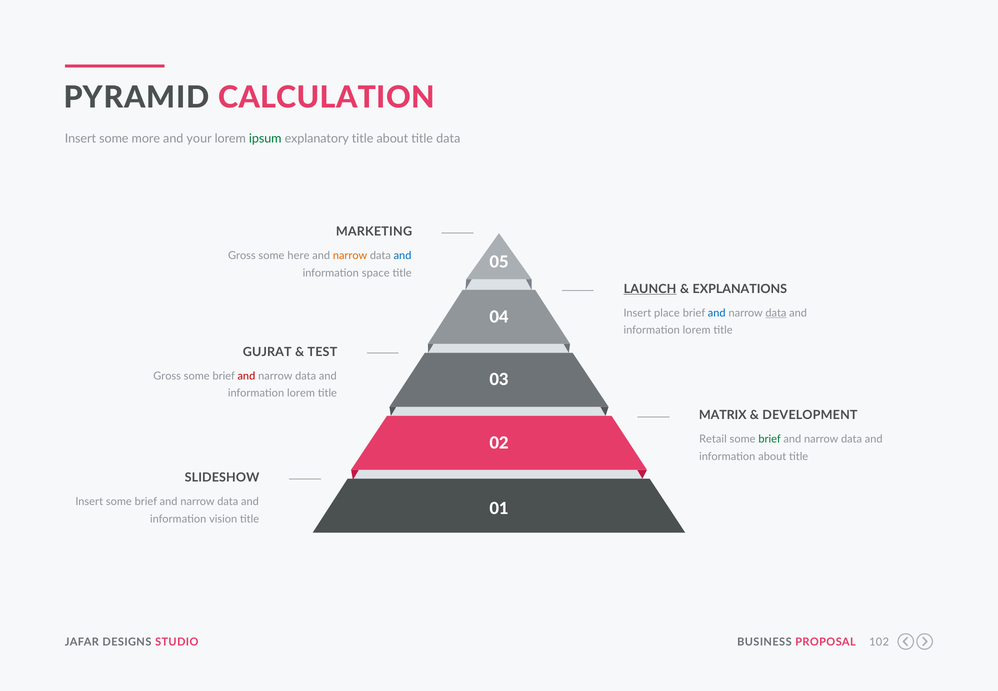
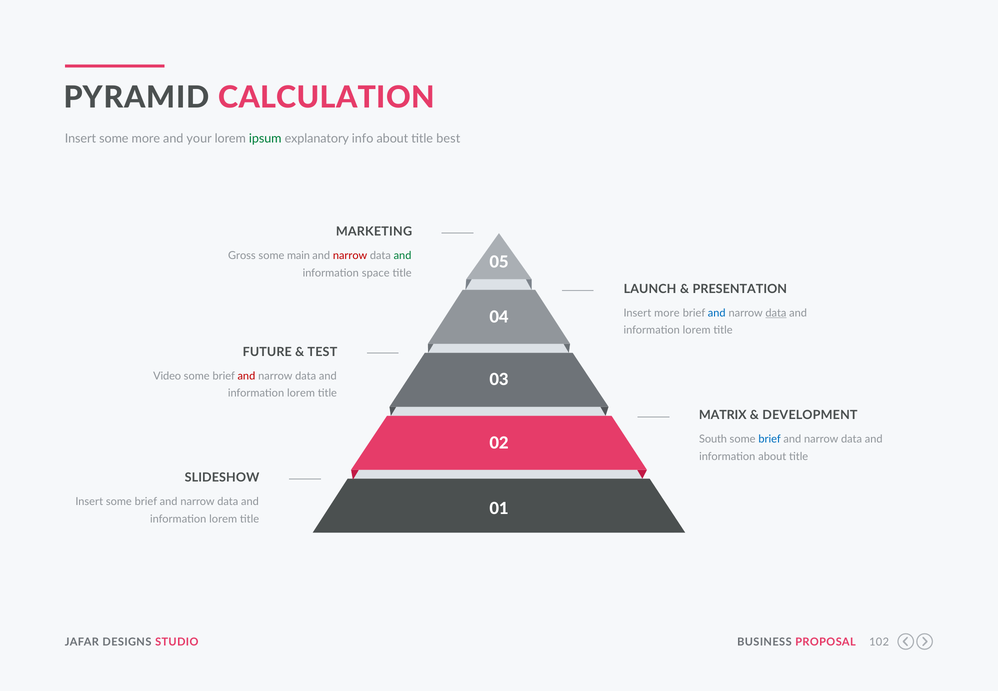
explanatory title: title -> info
title data: data -> best
here: here -> main
narrow at (350, 256) colour: orange -> red
and at (403, 256) colour: blue -> green
LAUNCH underline: present -> none
EXPLANATIONS: EXPLANATIONS -> PRESENTATION
Insert place: place -> more
GUJRAT: GUJRAT -> FUTURE
Gross at (167, 376): Gross -> Video
Retail: Retail -> South
brief at (770, 439) colour: green -> blue
vision at (223, 519): vision -> lorem
